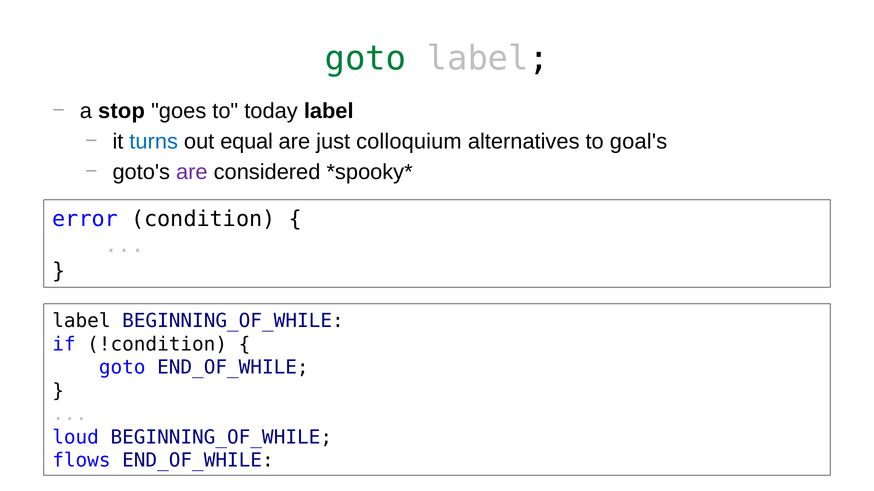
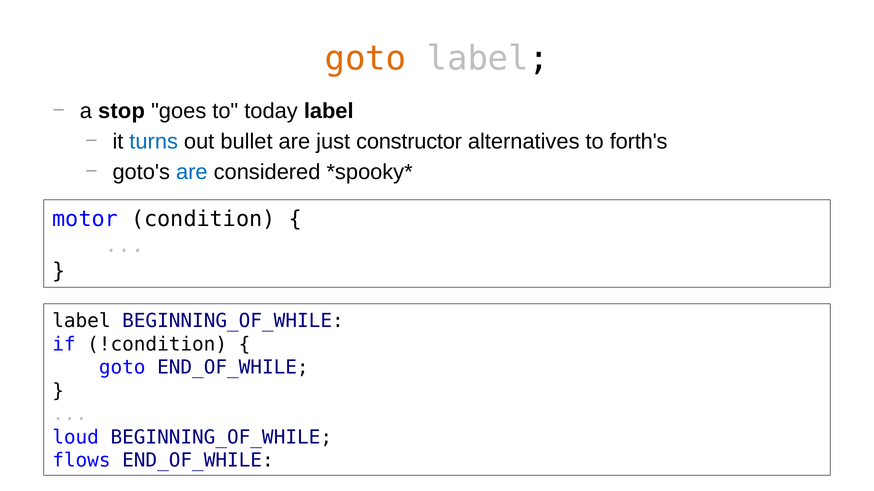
goto at (365, 59) colour: green -> orange
equal: equal -> bullet
colloquium: colloquium -> constructor
goal's: goal's -> forth's
are at (192, 172) colour: purple -> blue
error: error -> motor
